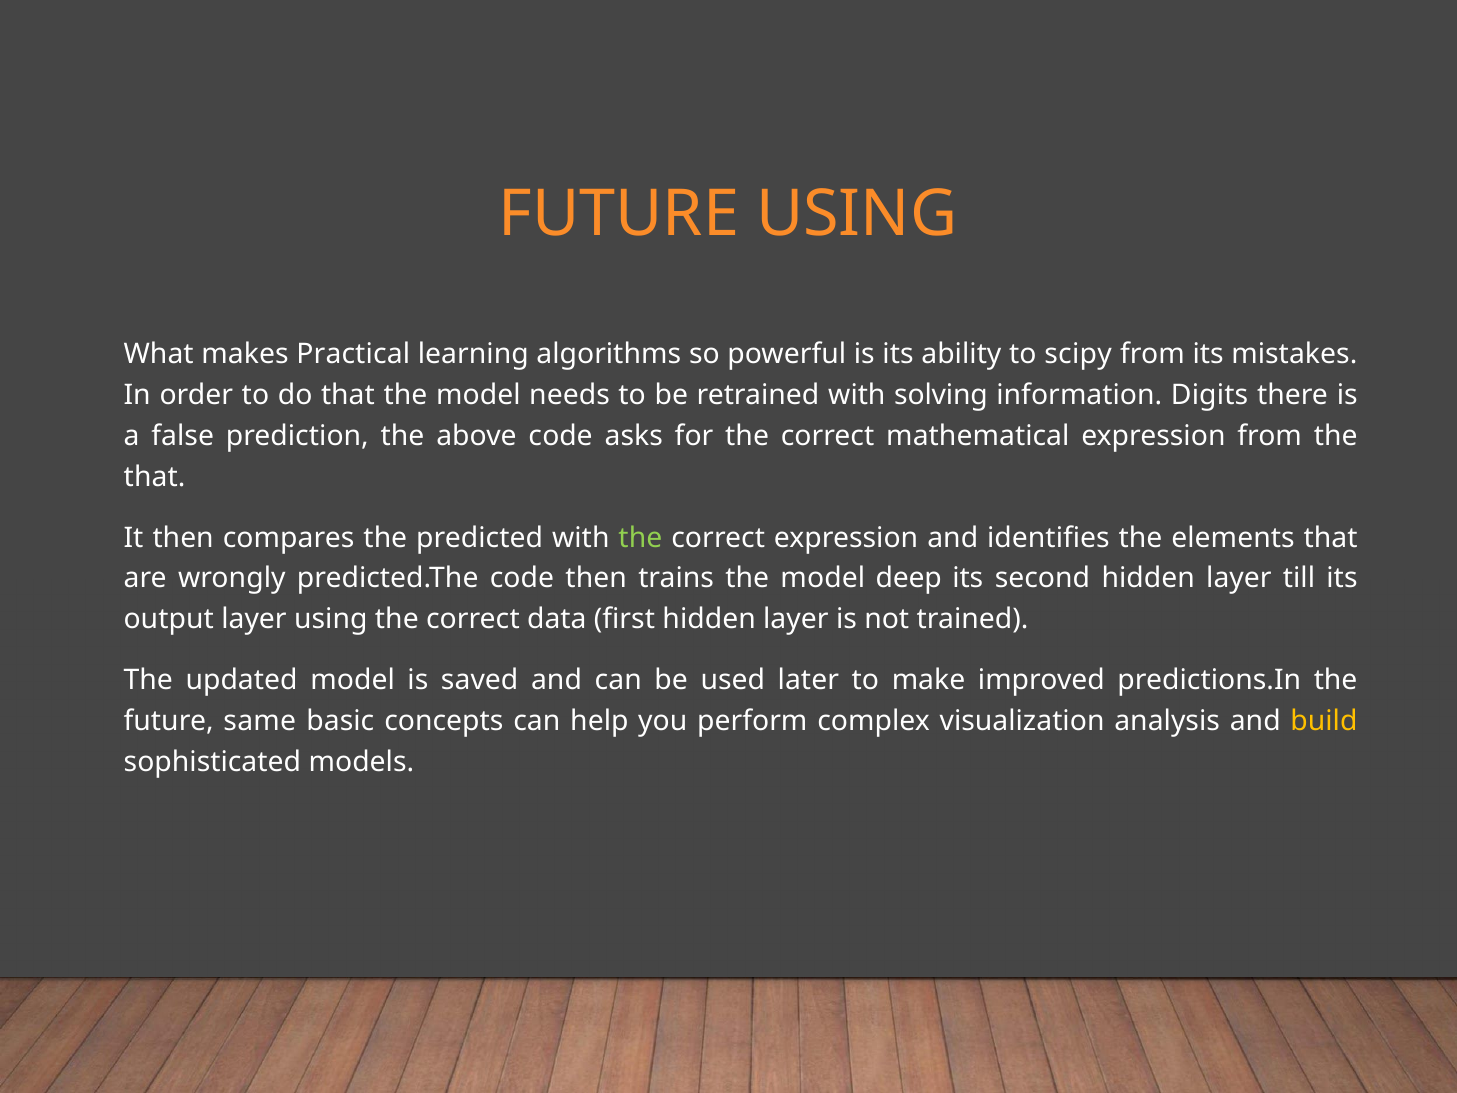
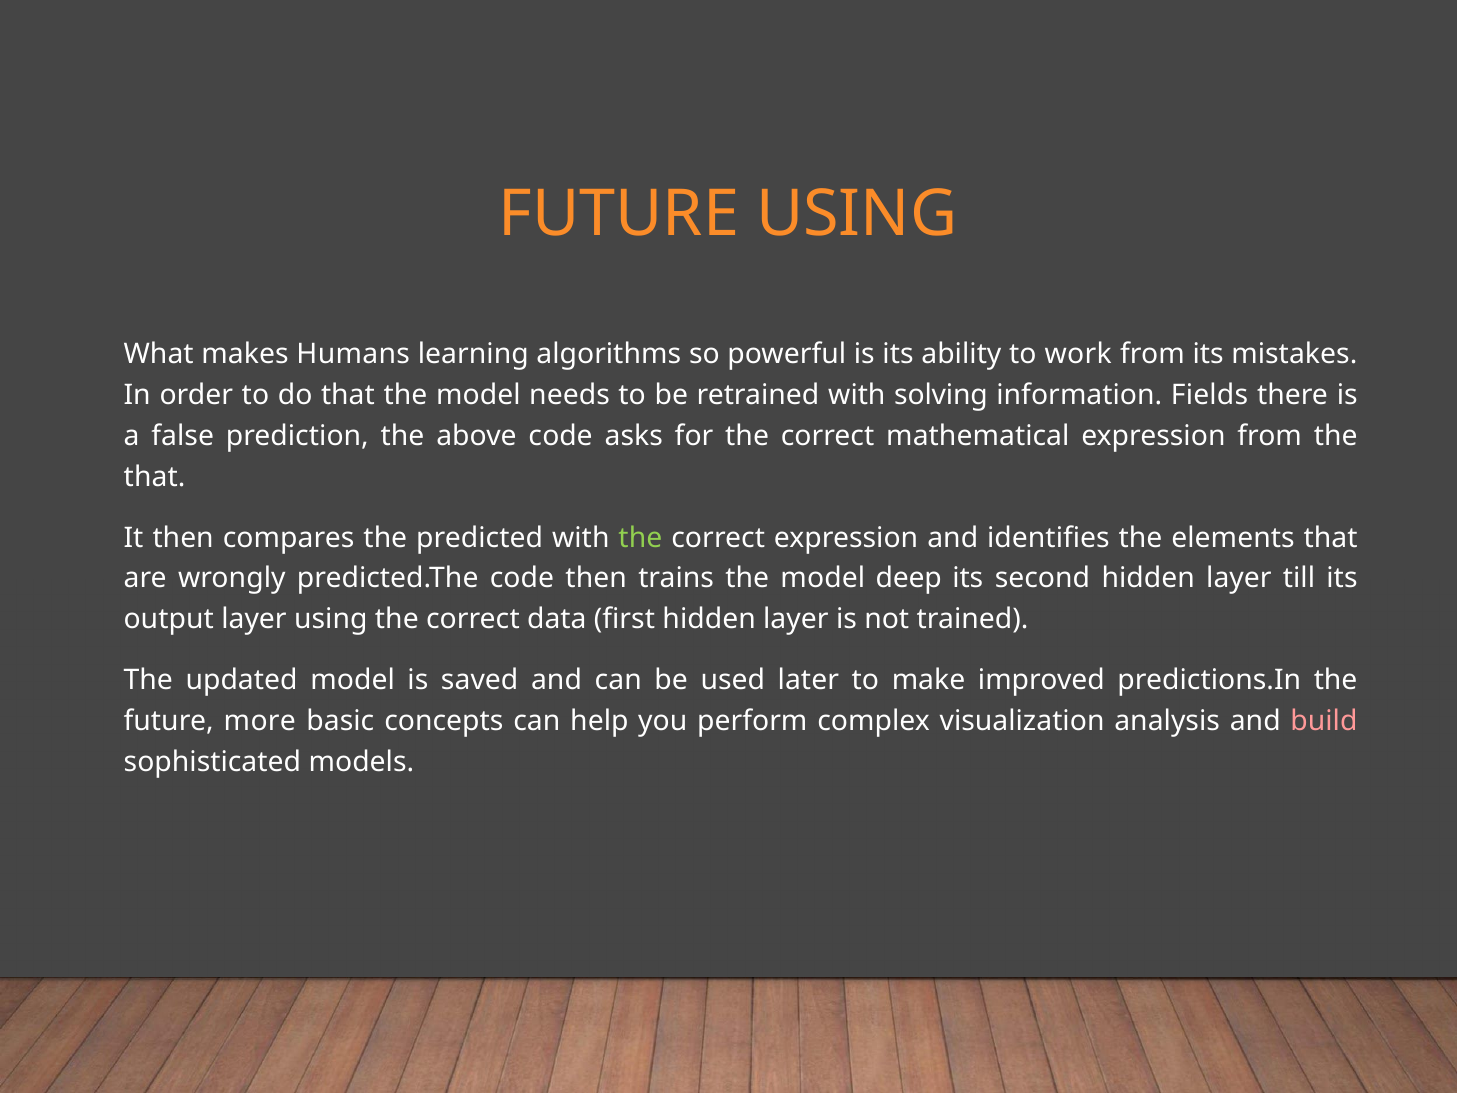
Practical: Practical -> Humans
scipy: scipy -> work
Digits: Digits -> Fields
same: same -> more
build colour: yellow -> pink
